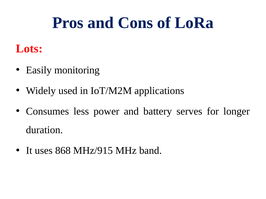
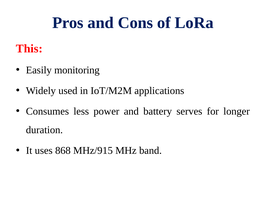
Lots: Lots -> This
